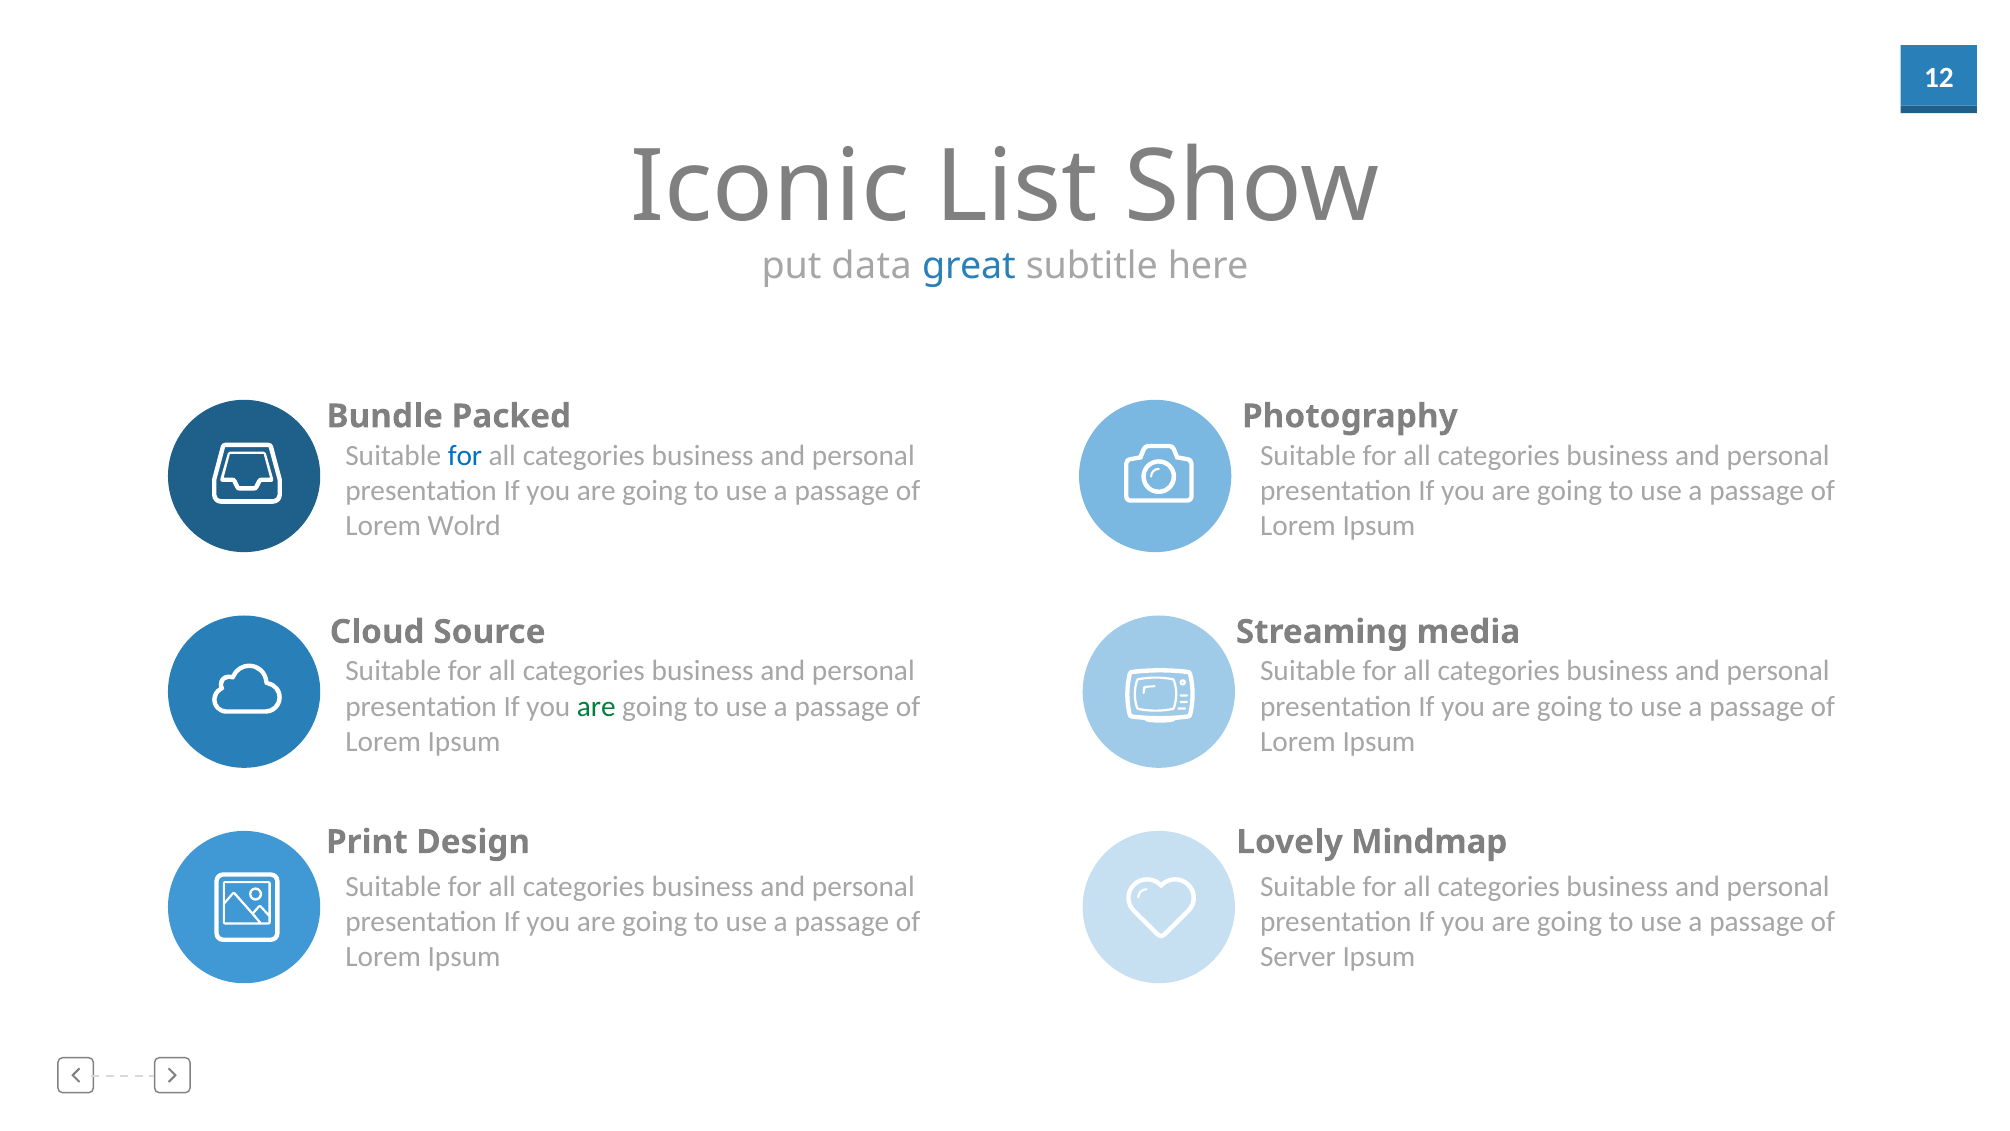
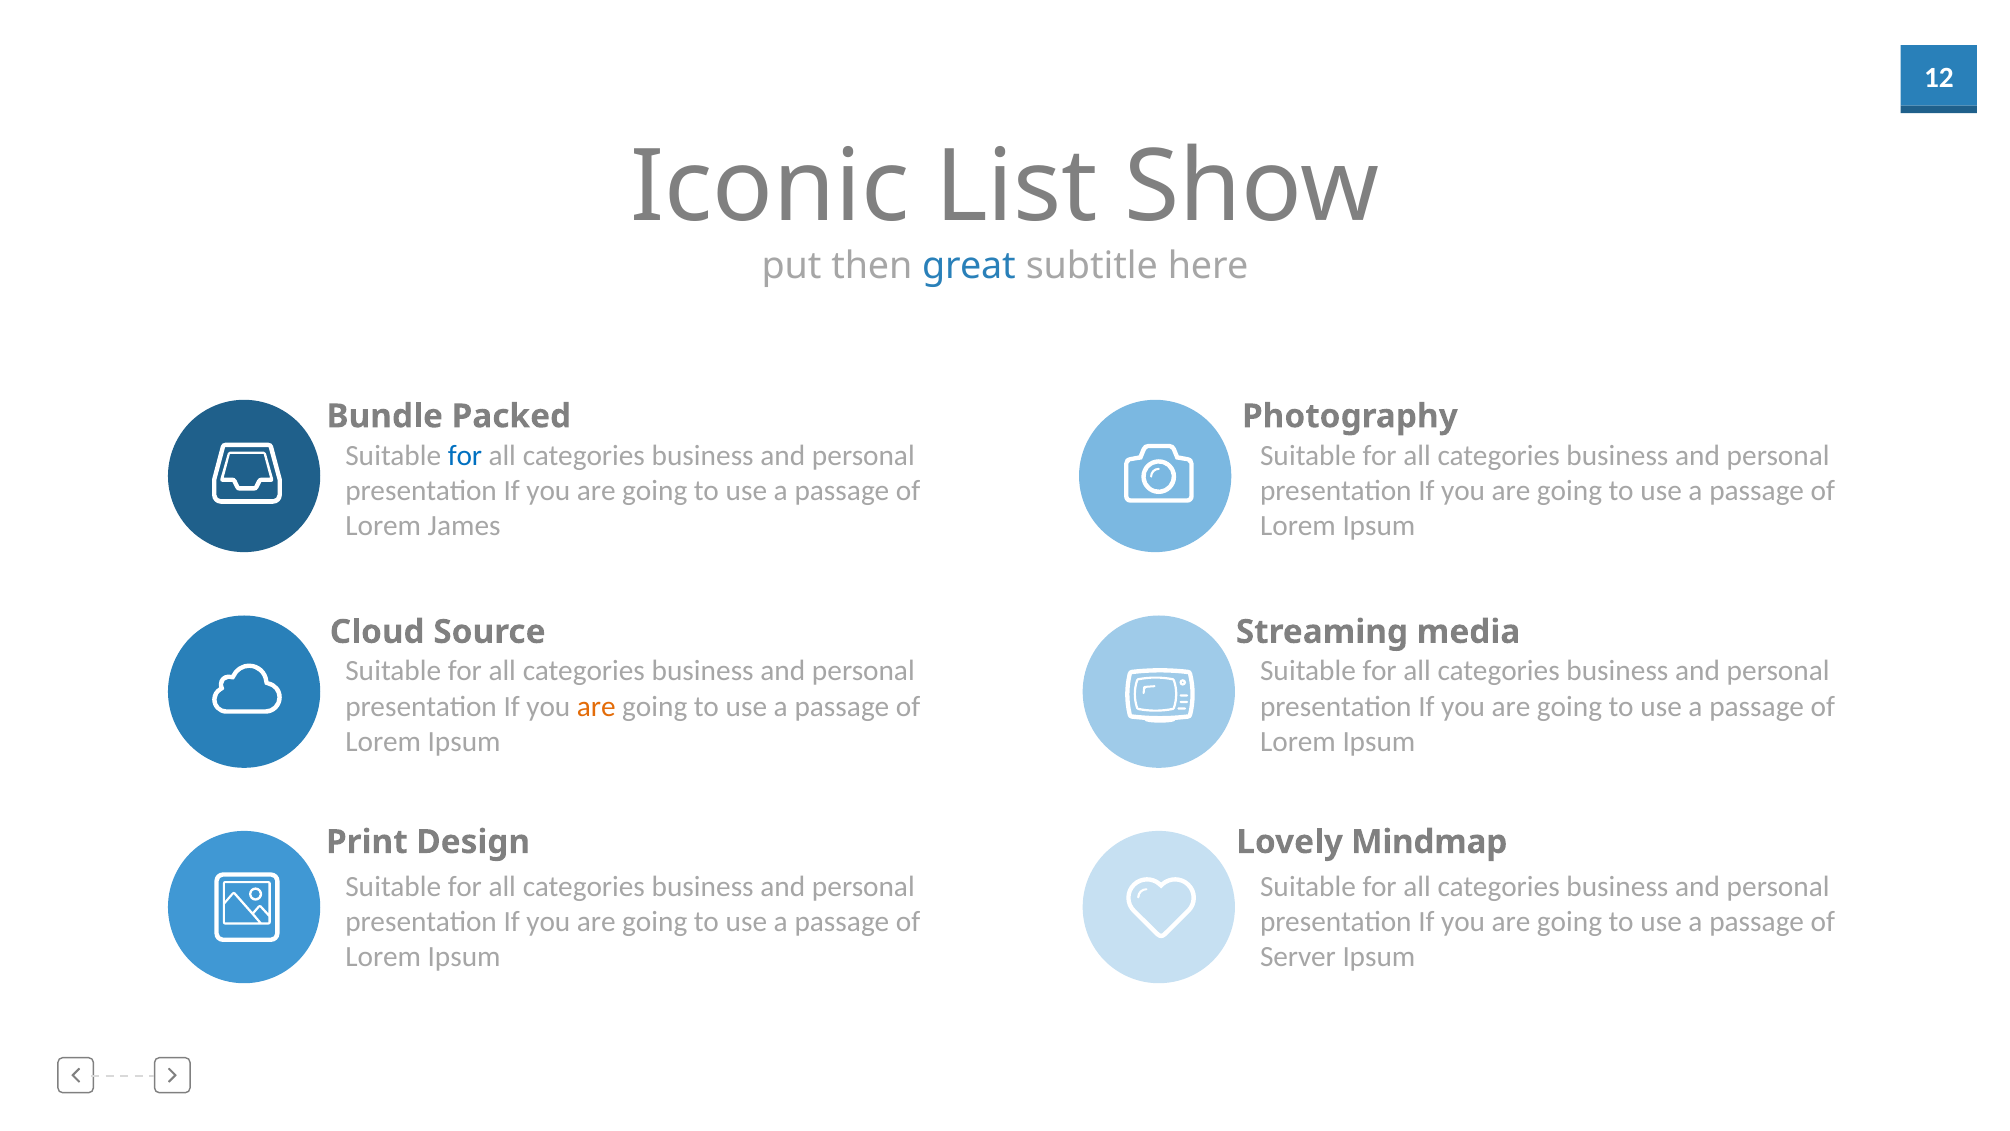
data: data -> then
Wolrd: Wolrd -> James
are at (596, 706) colour: green -> orange
